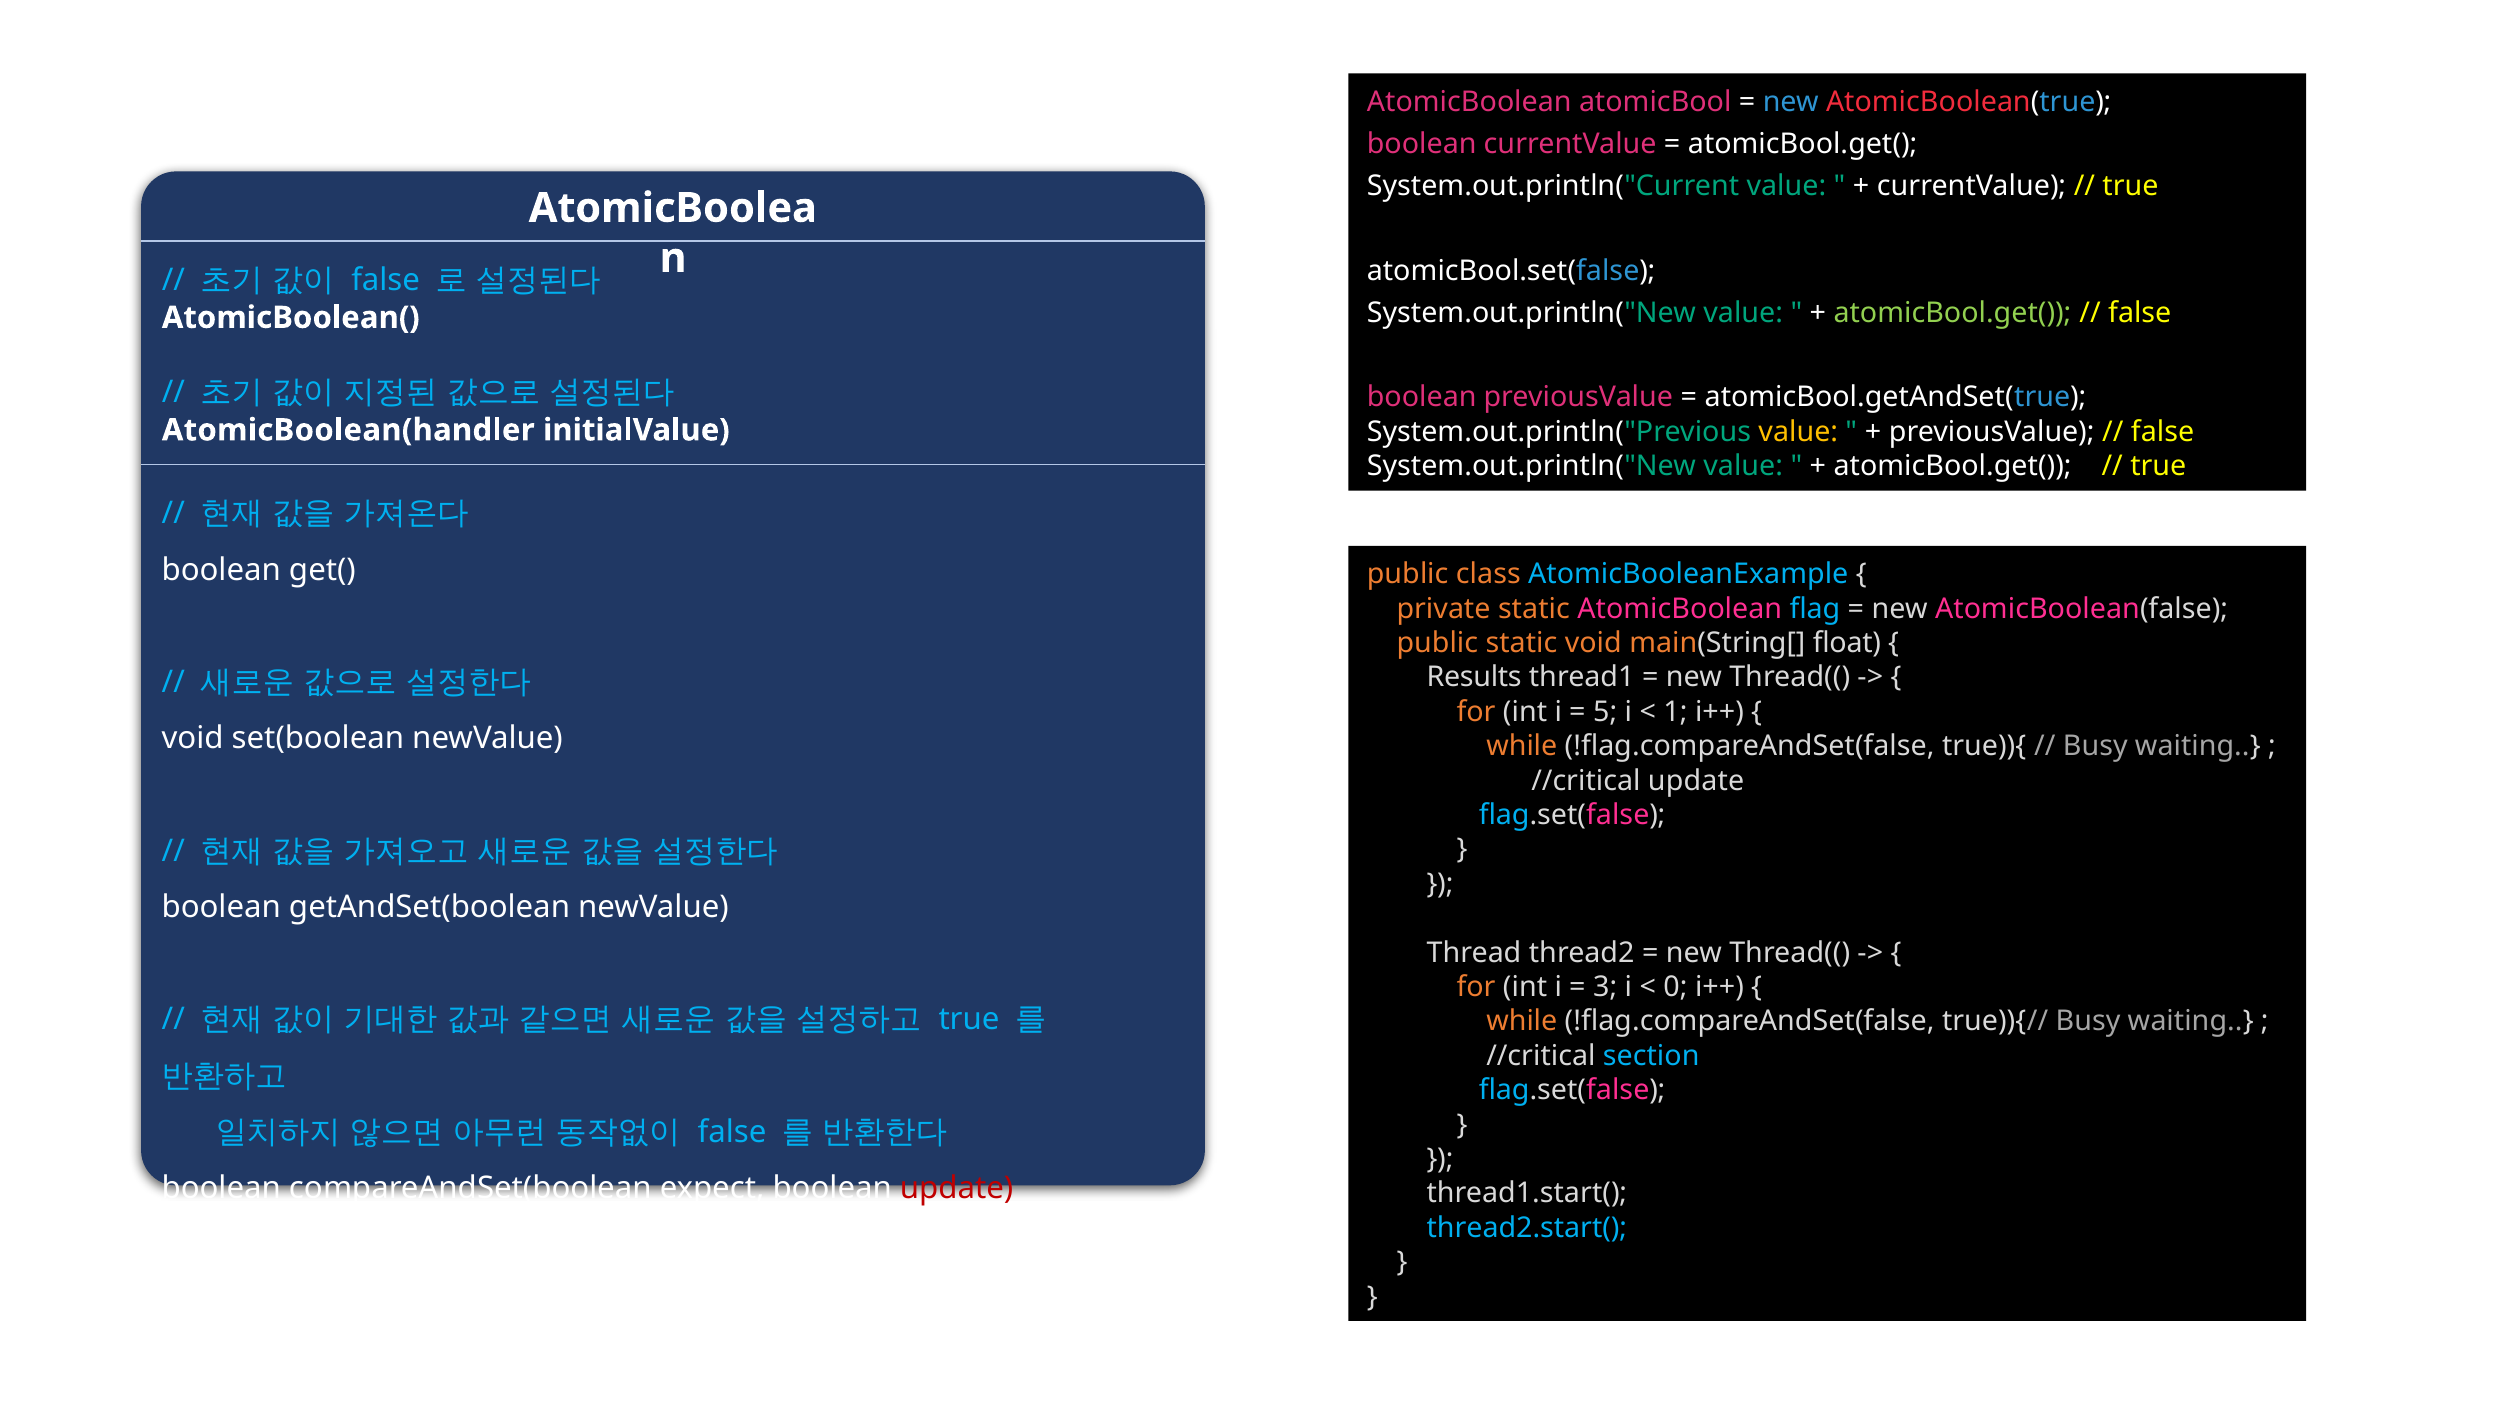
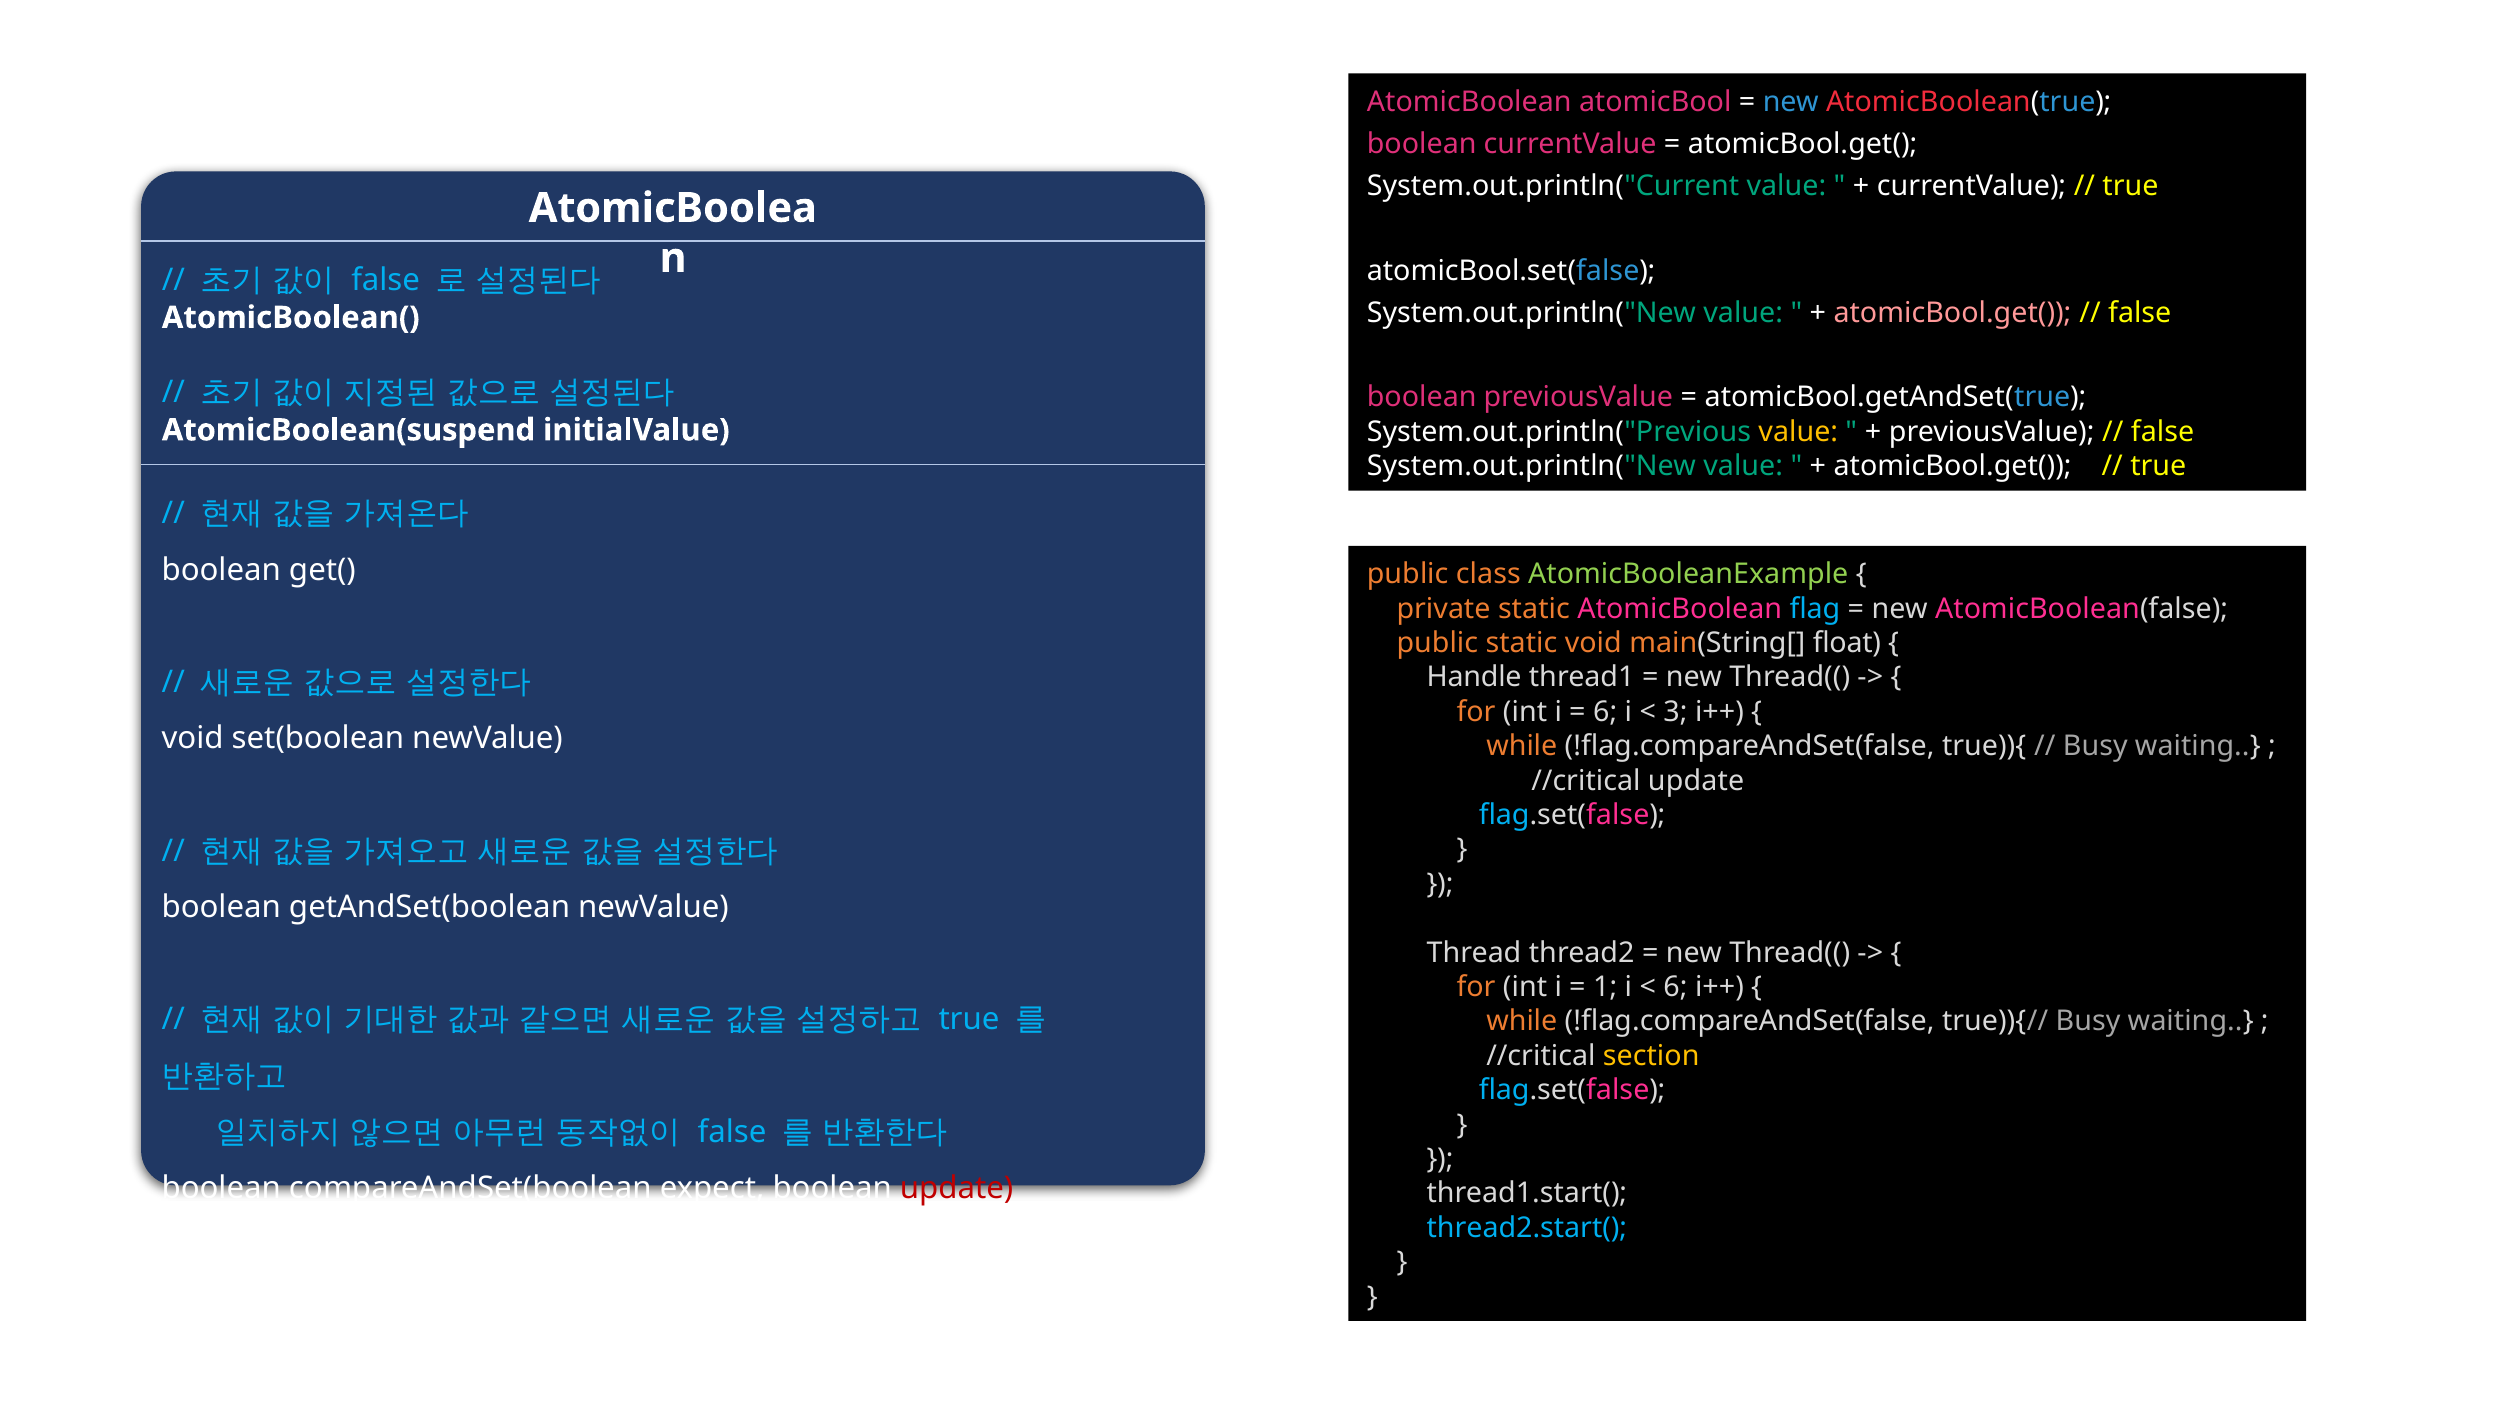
atomicBool.get( at (1952, 313) colour: light green -> pink
AtomicBoolean(handler: AtomicBoolean(handler -> AtomicBoolean(suspend
AtomicBooleanExample colour: light blue -> light green
Results: Results -> Handle
5 at (1605, 712): 5 -> 6
1: 1 -> 3
3: 3 -> 1
0 at (1675, 987): 0 -> 6
section colour: light blue -> yellow
